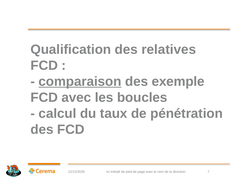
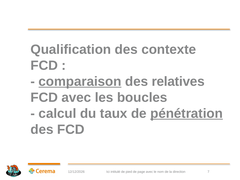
relatives: relatives -> contexte
exemple: exemple -> relatives
pénétration underline: none -> present
